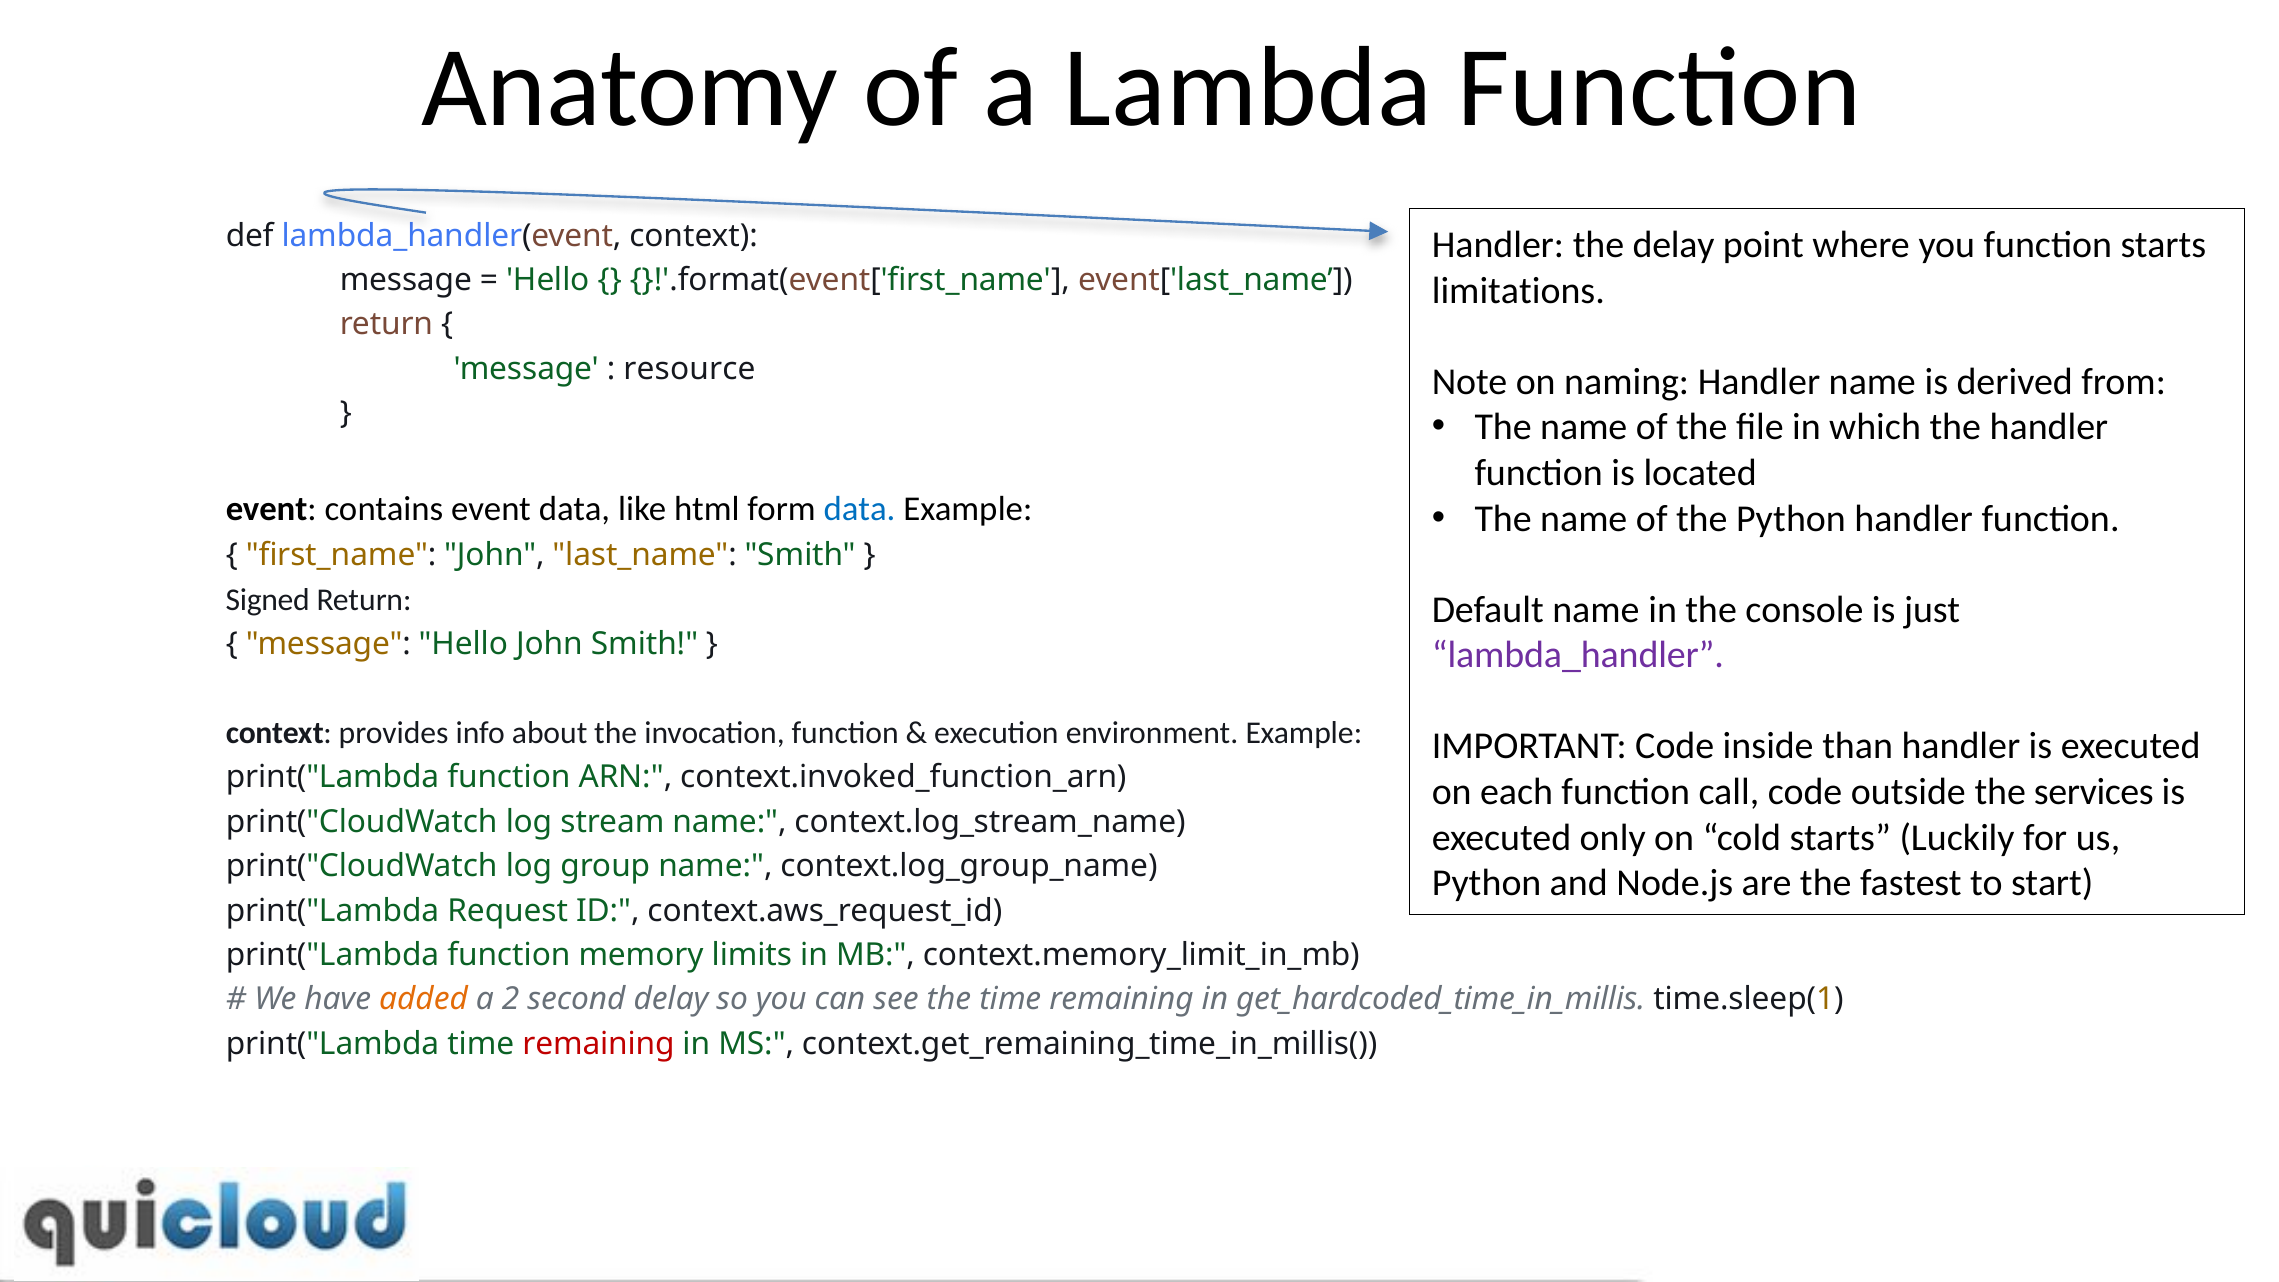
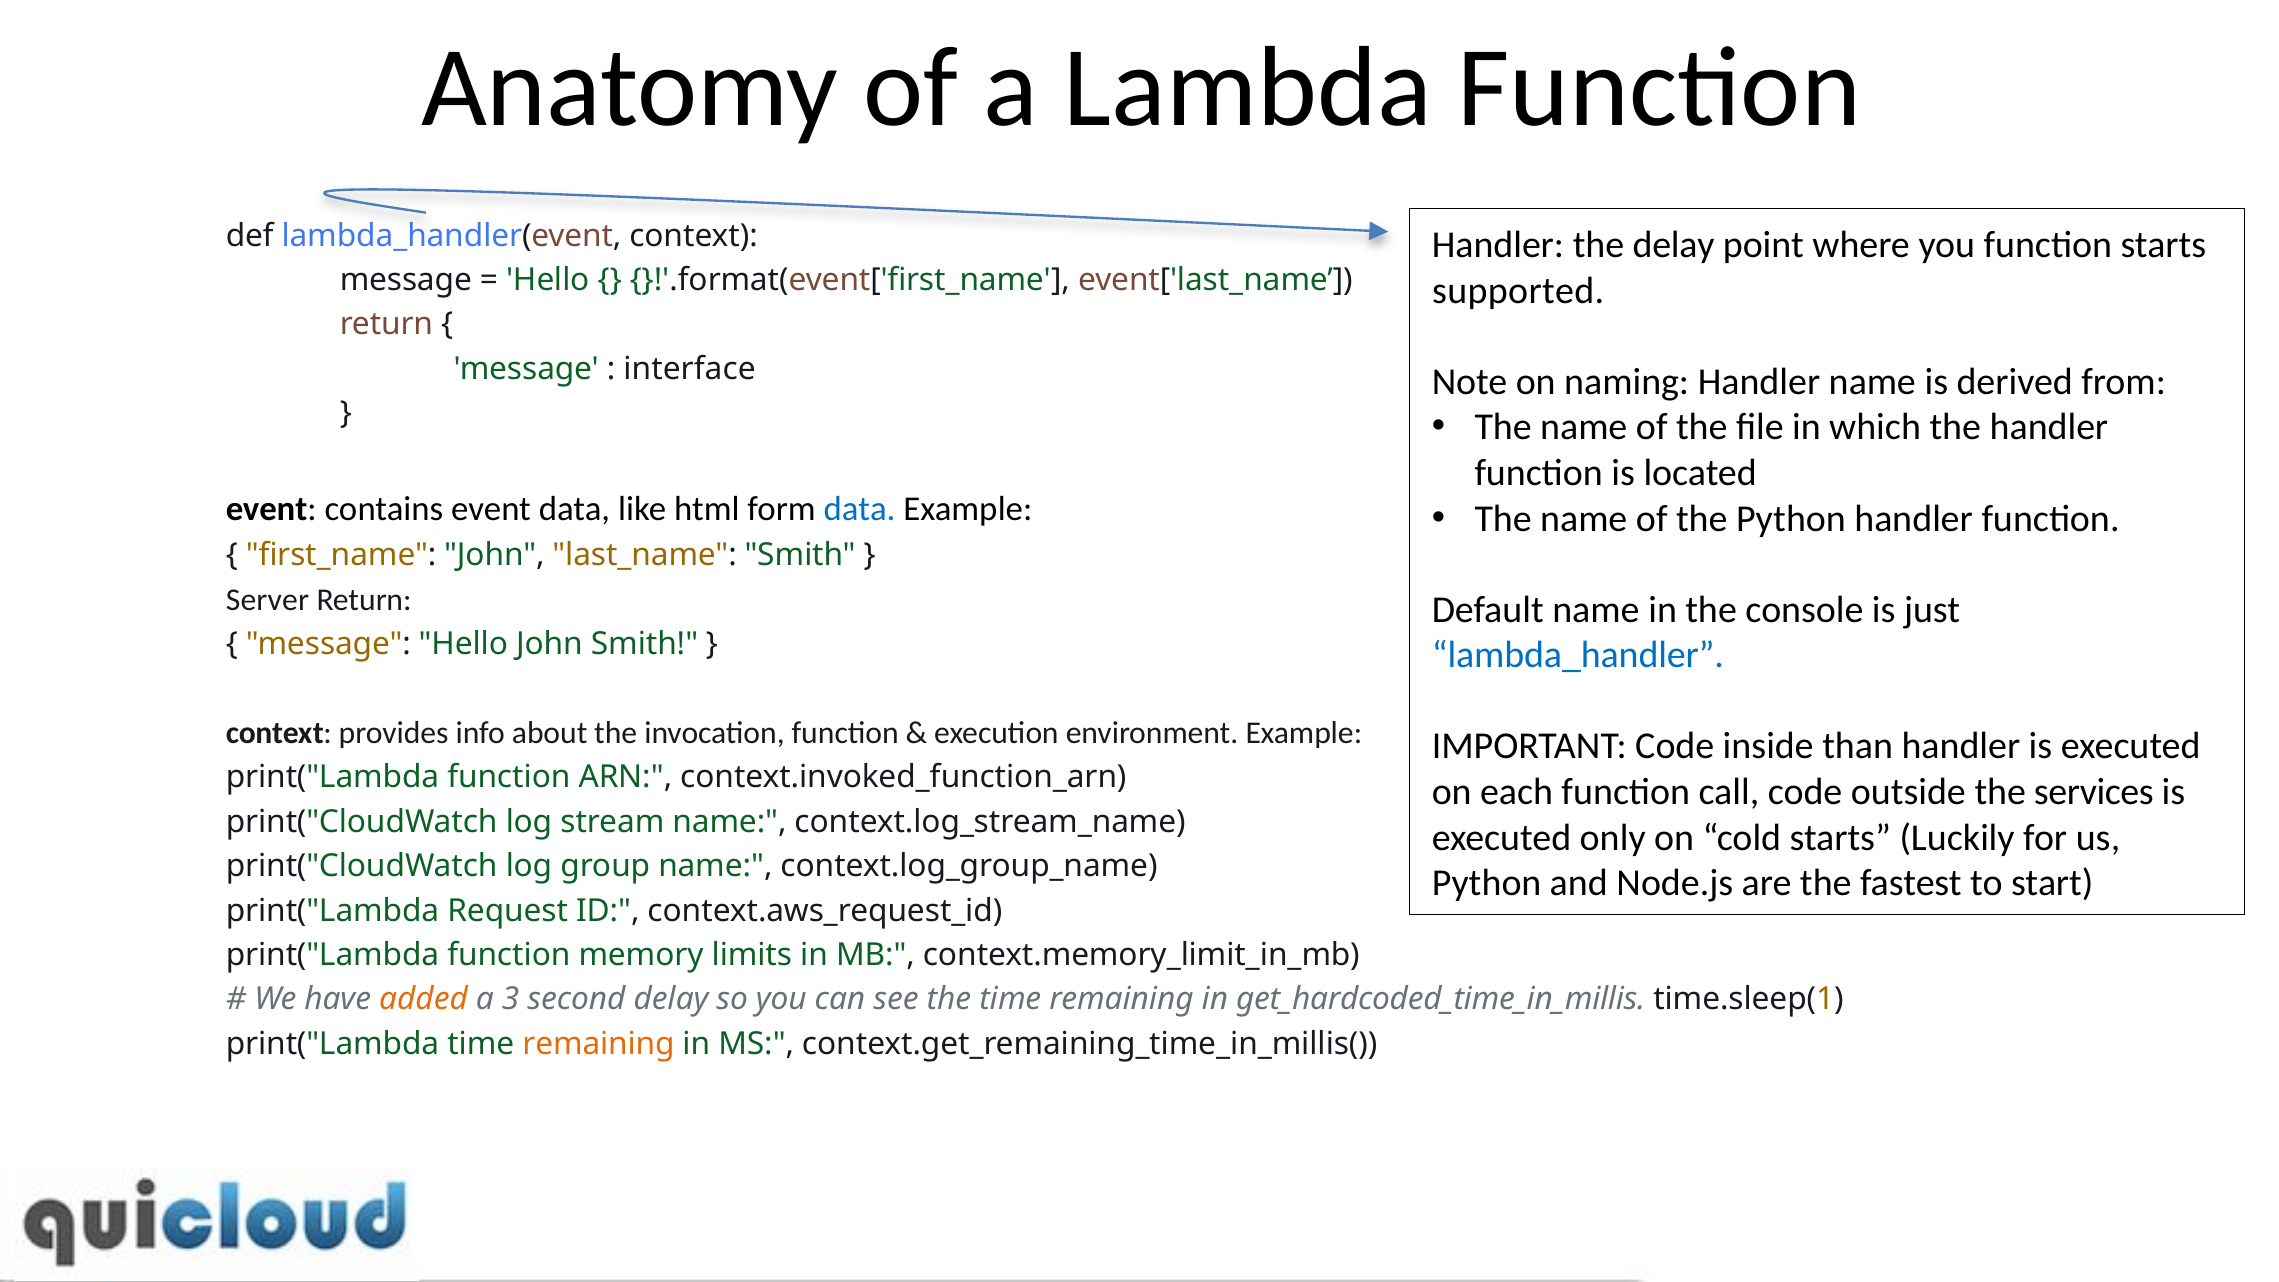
limitations: limitations -> supported
resource: resource -> interface
Signed: Signed -> Server
lambda_handler colour: purple -> blue
2: 2 -> 3
remaining at (599, 1044) colour: red -> orange
